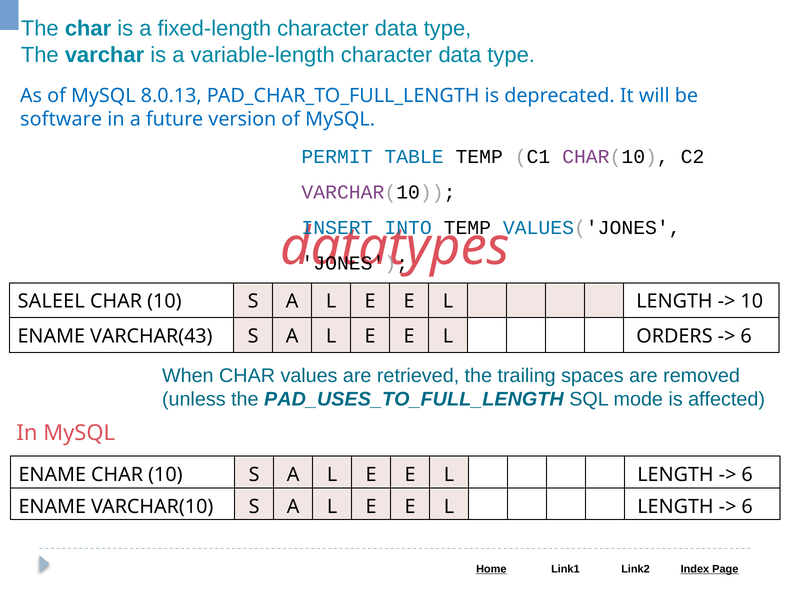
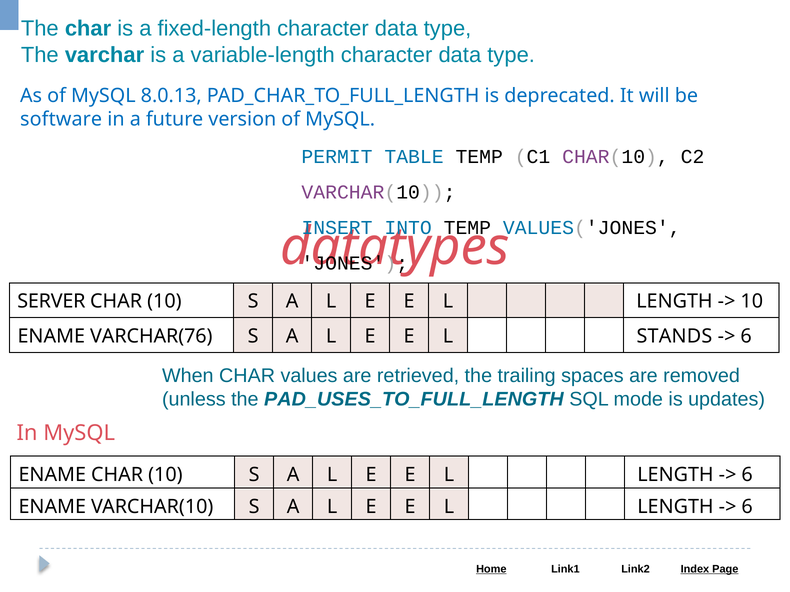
SALEEL: SALEEL -> SERVER
VARCHAR(43: VARCHAR(43 -> VARCHAR(76
ORDERS: ORDERS -> STANDS
affected: affected -> updates
